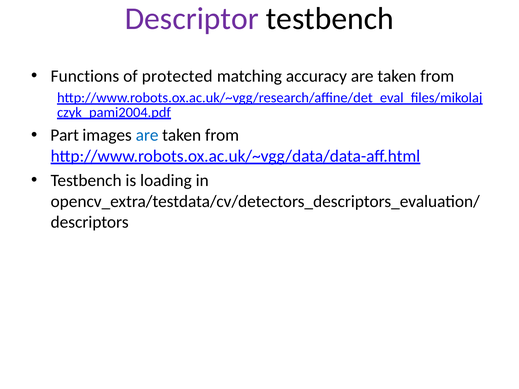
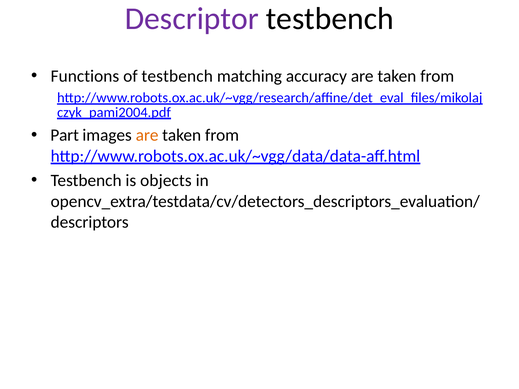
of protected: protected -> testbench
are at (147, 135) colour: blue -> orange
loading: loading -> objects
